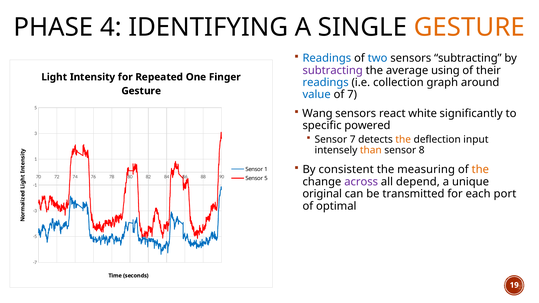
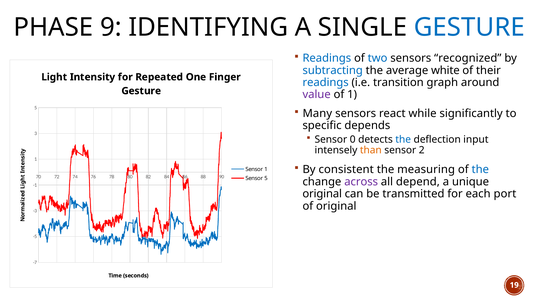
4: 4 -> 9
GESTURE at (469, 27) colour: orange -> blue
sensors subtracting: subtracting -> recognized
subtracting at (333, 70) colour: purple -> blue
using: using -> white
collection: collection -> transition
value colour: blue -> purple
of 7: 7 -> 1
Wang: Wang -> Many
white: white -> while
powered: powered -> depends
Sensor 7: 7 -> 0
the at (403, 139) colour: orange -> blue
8: 8 -> 2
the at (480, 170) colour: orange -> blue
of optimal: optimal -> original
